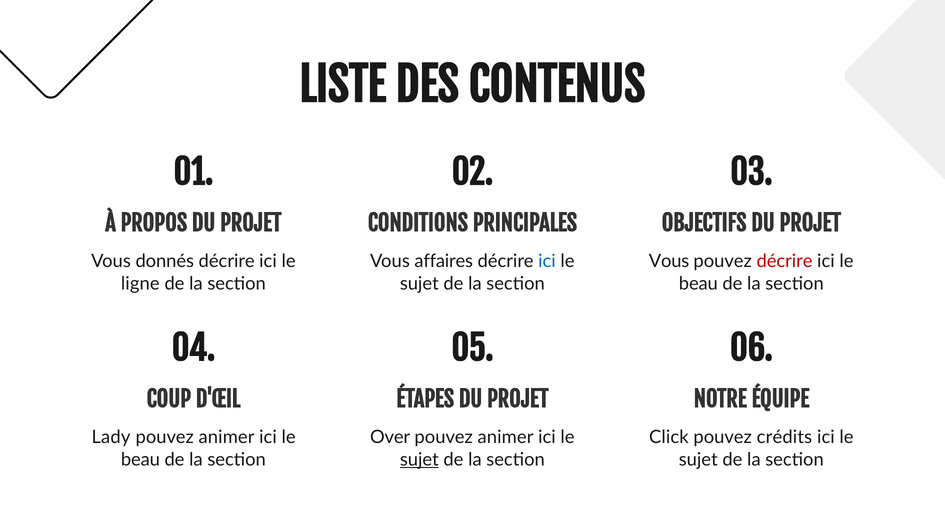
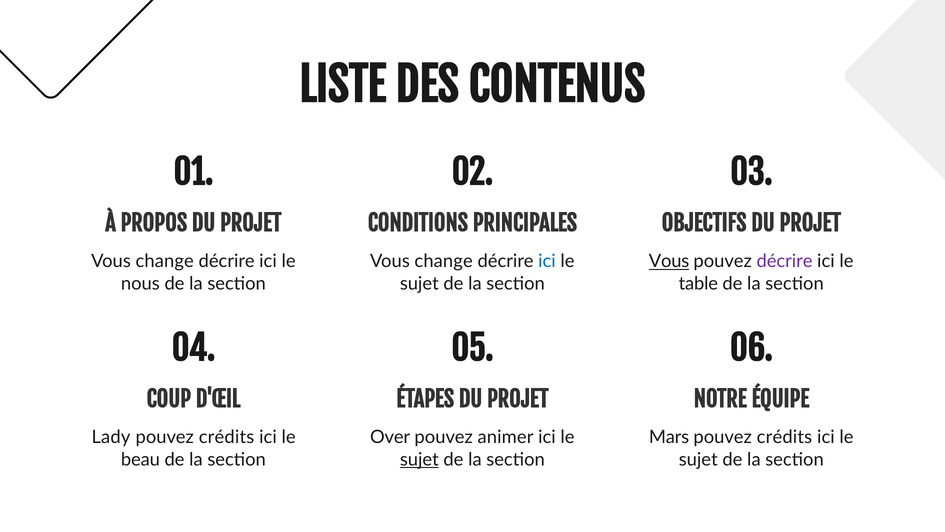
donnés at (165, 261): donnés -> change
affaires at (444, 261): affaires -> change
Vous at (669, 261) underline: none -> present
décrire at (785, 261) colour: red -> purple
ligne: ligne -> nous
beau at (698, 283): beau -> table
animer at (227, 437): animer -> crédits
Click: Click -> Mars
